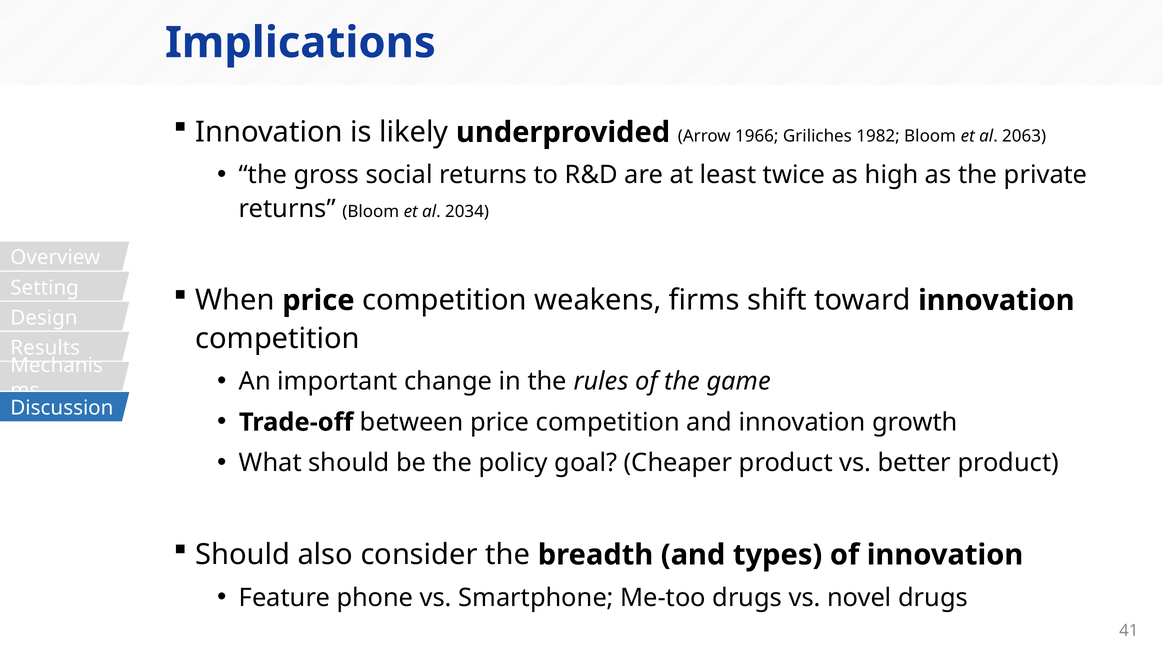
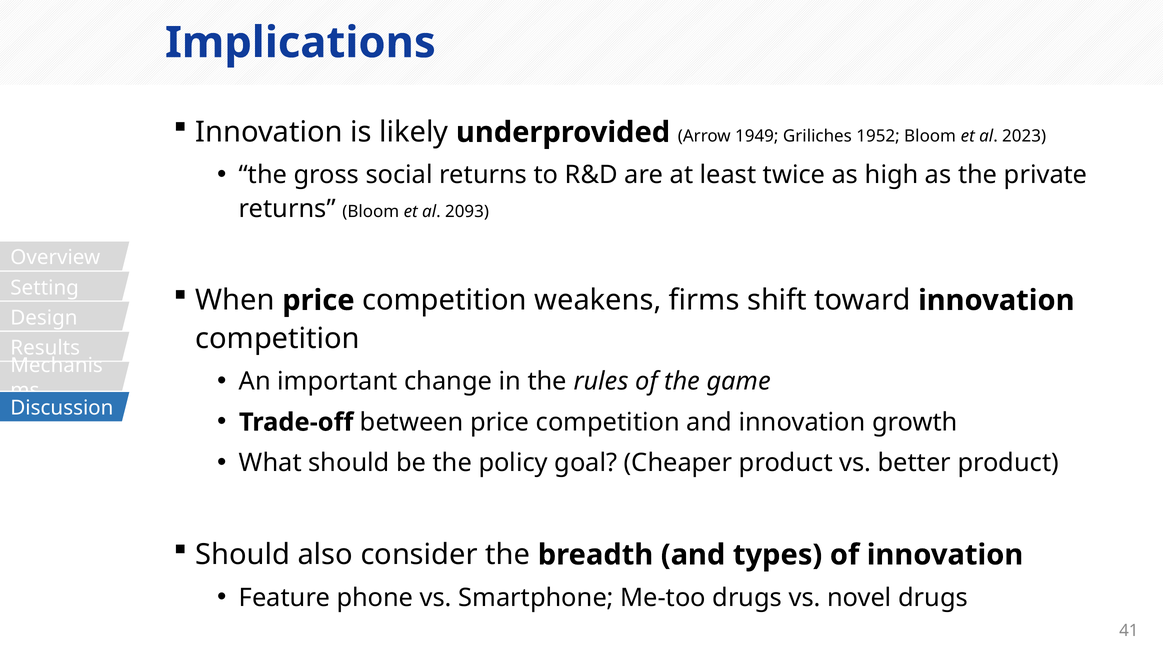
1966: 1966 -> 1949
1982: 1982 -> 1952
2063: 2063 -> 2023
2034: 2034 -> 2093
